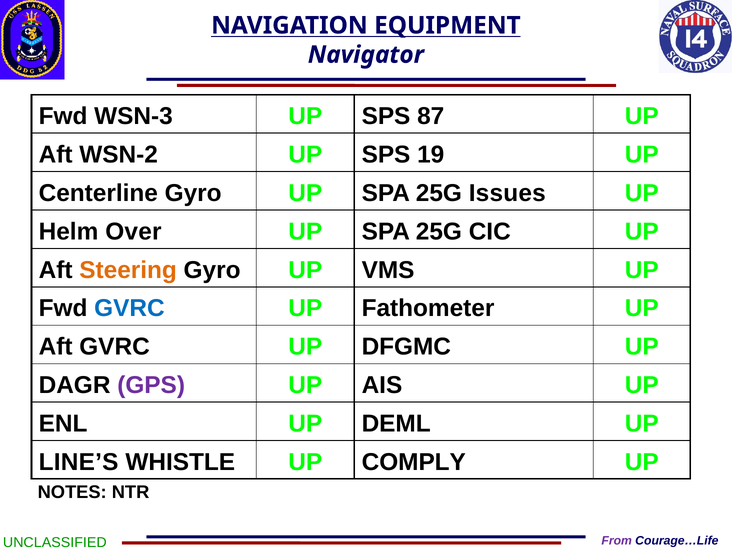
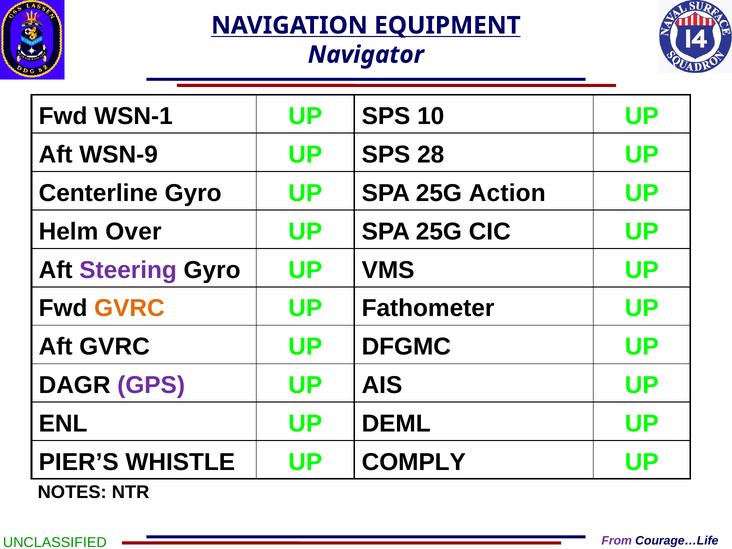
WSN-3: WSN-3 -> WSN-1
87: 87 -> 10
WSN-2: WSN-2 -> WSN-9
19: 19 -> 28
Issues: Issues -> Action
Steering colour: orange -> purple
GVRC at (129, 308) colour: blue -> orange
LINE’S: LINE’S -> PIER’S
